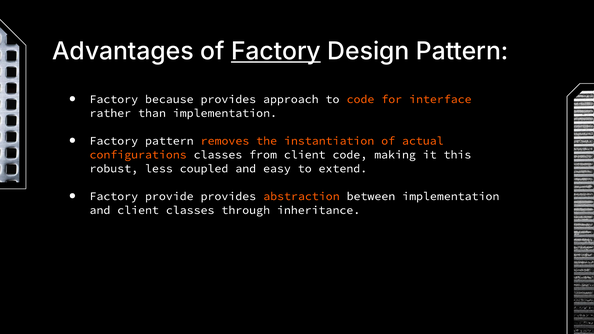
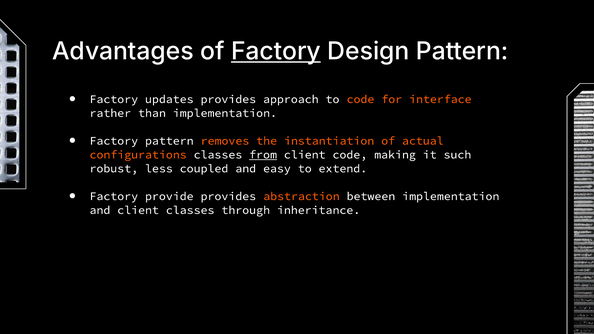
because: because -> updates
from underline: none -> present
this: this -> such
